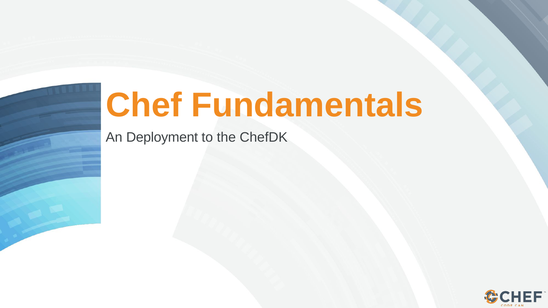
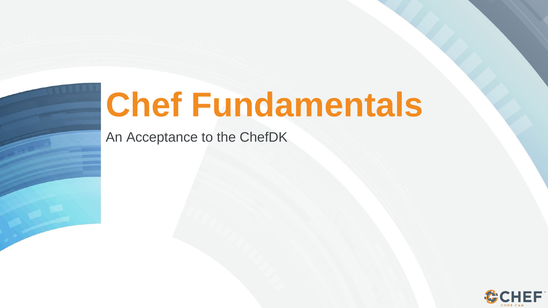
Deployment: Deployment -> Acceptance
